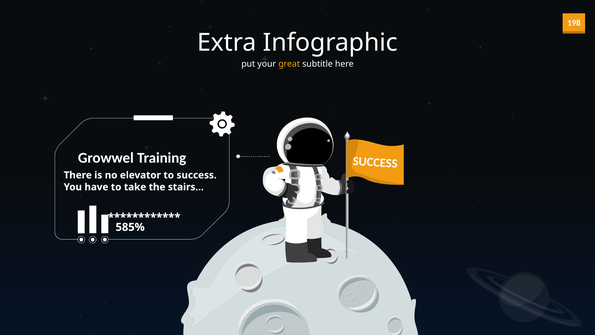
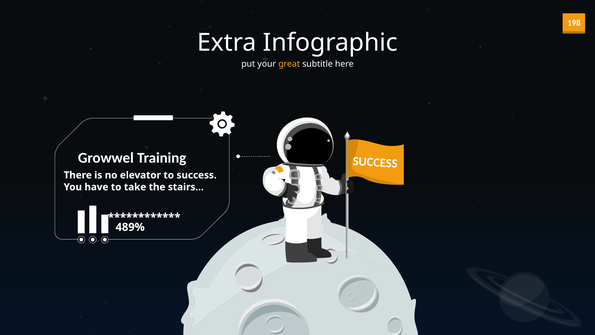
585%: 585% -> 489%
